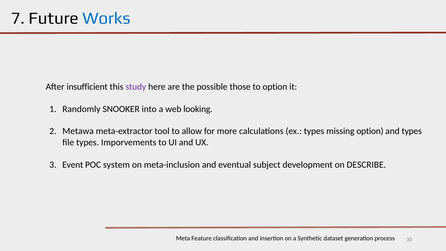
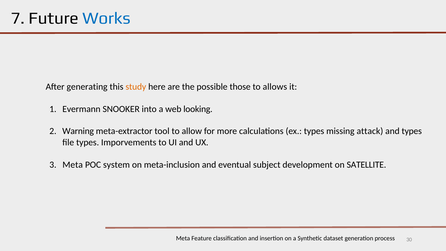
insufficient: insufficient -> generating
study colour: purple -> orange
to option: option -> allows
Randomly: Randomly -> Evermann
Metawa: Metawa -> Warning
missing option: option -> attack
Event at (73, 165): Event -> Meta
DESCRIBE: DESCRIBE -> SATELLITE
